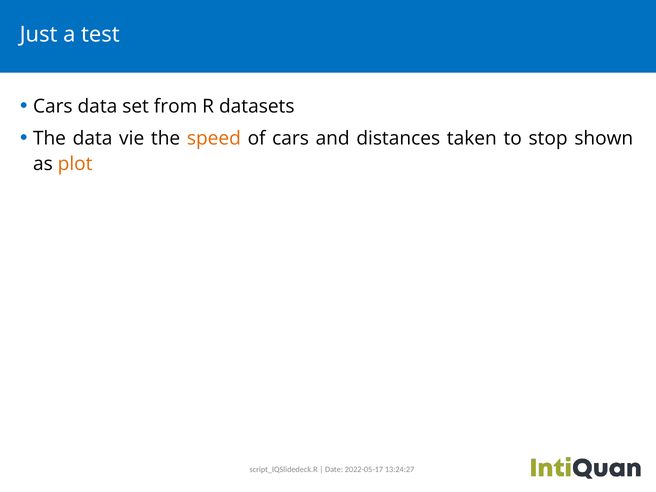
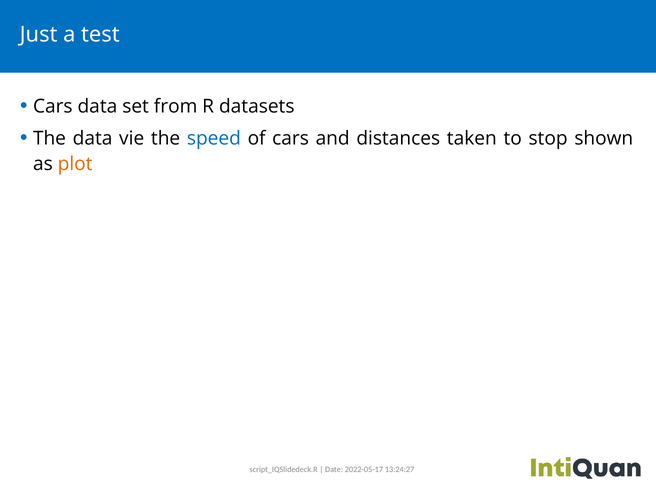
speed colour: orange -> blue
